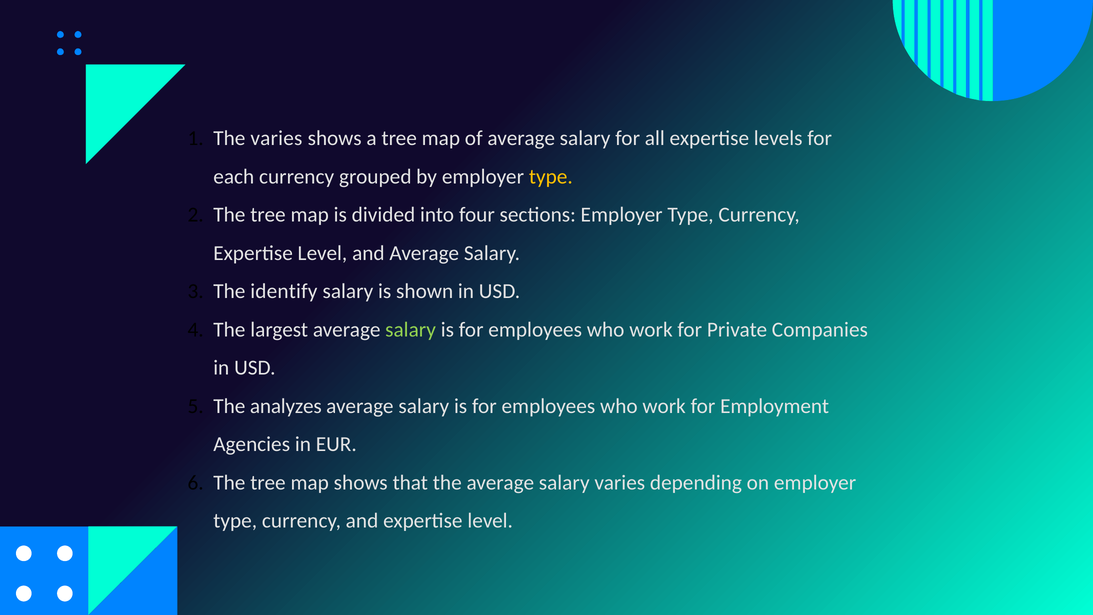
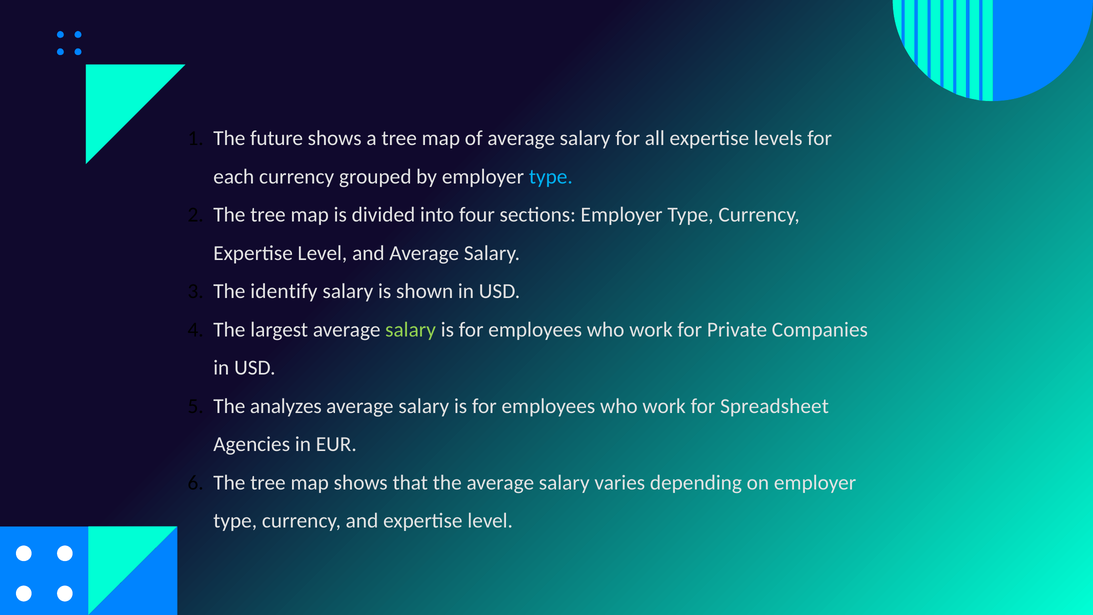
The varies: varies -> future
type at (551, 177) colour: yellow -> light blue
Employment: Employment -> Spreadsheet
